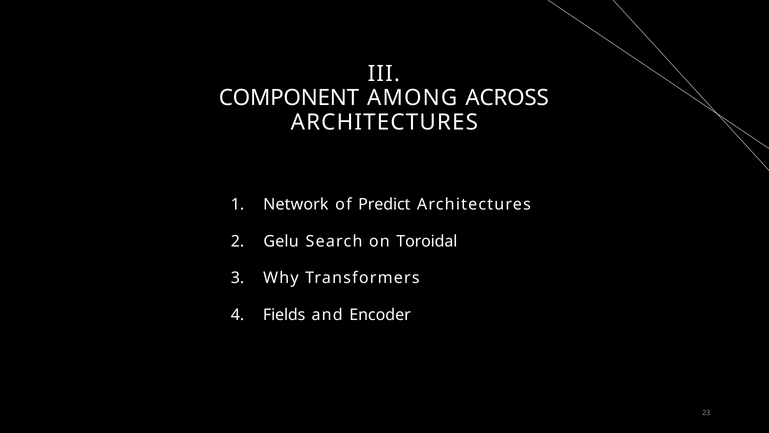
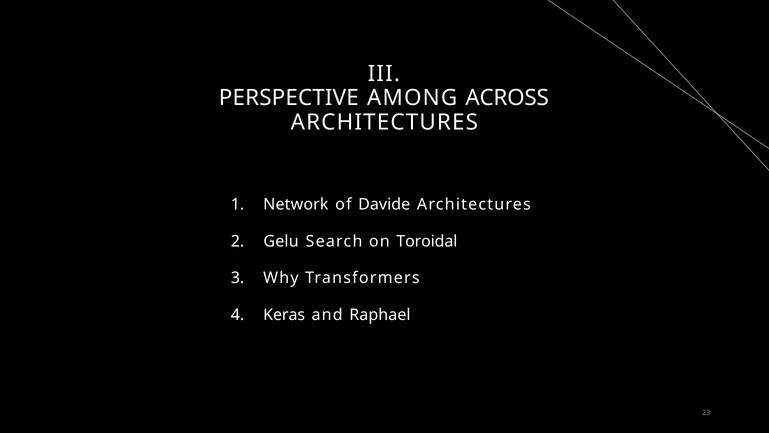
COMPONENT: COMPONENT -> PERSPECTIVE
Predict: Predict -> Davide
Fields: Fields -> Keras
Encoder: Encoder -> Raphael
